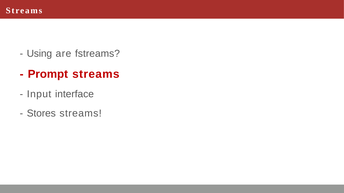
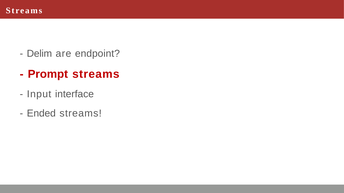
Using: Using -> Delim
fstreams: fstreams -> endpoint
Stores: Stores -> Ended
